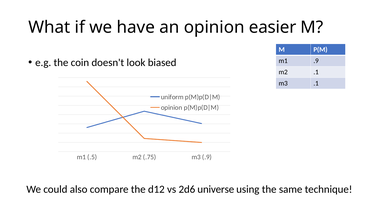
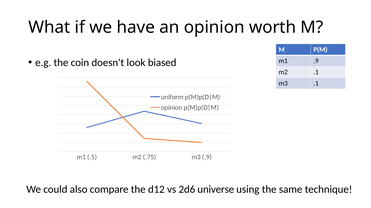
easier: easier -> worth
